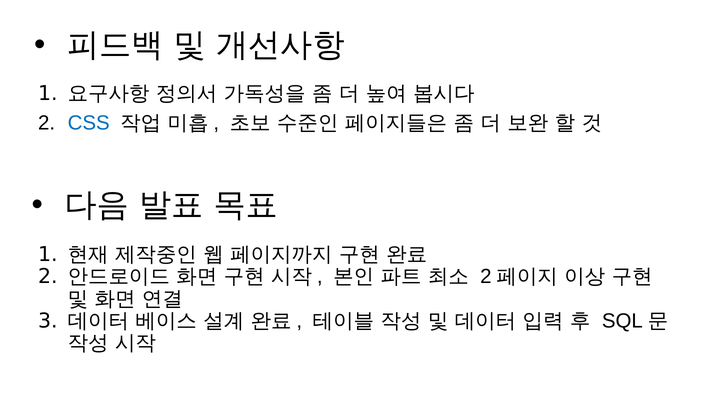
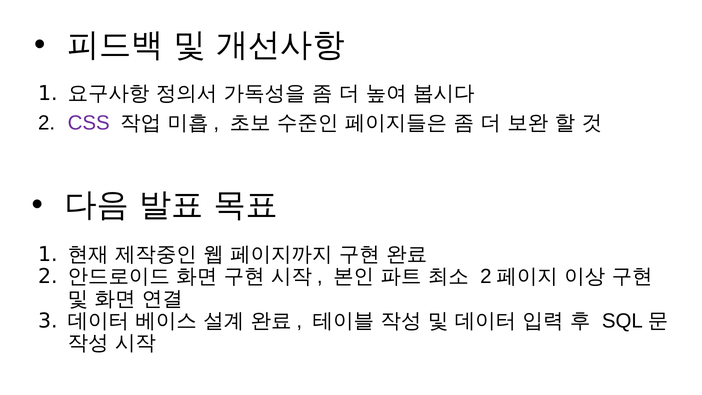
CSS colour: blue -> purple
